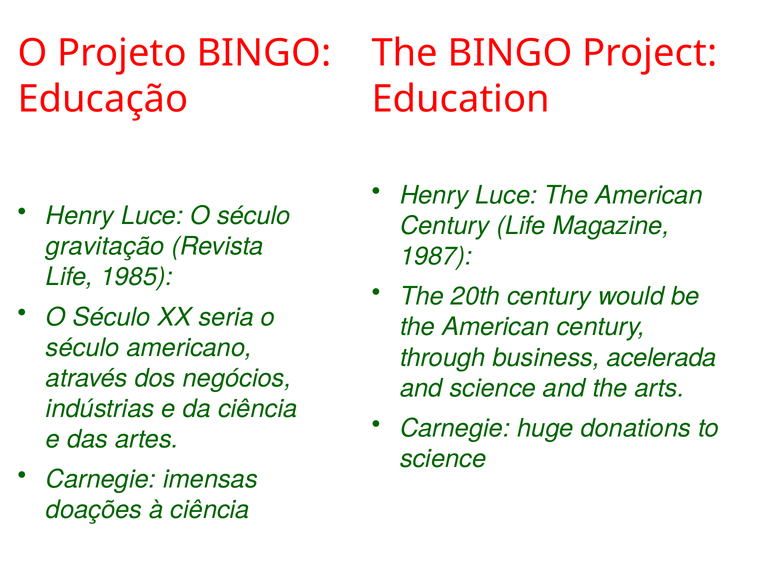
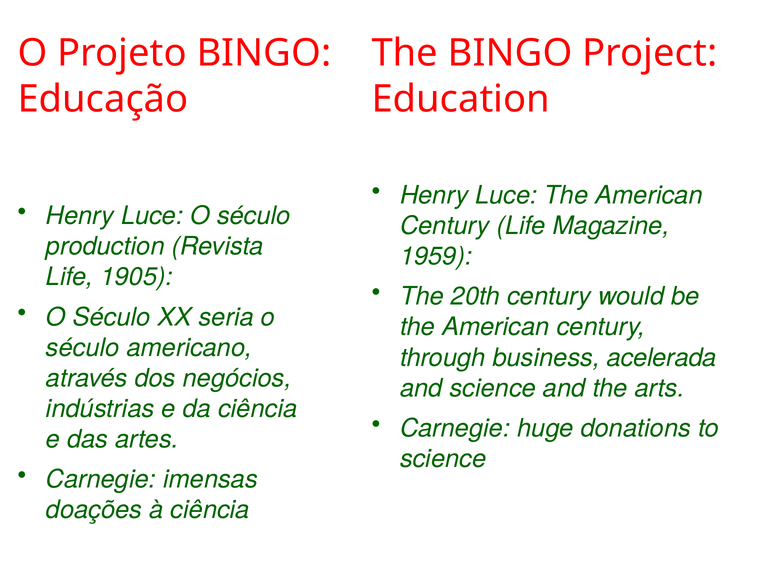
gravitação: gravitação -> production
1987: 1987 -> 1959
1985: 1985 -> 1905
